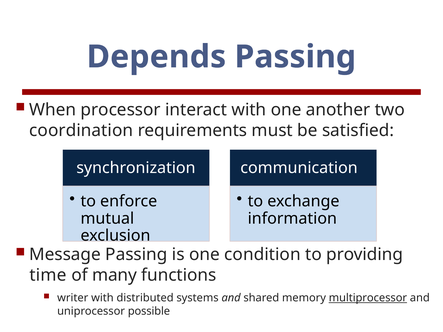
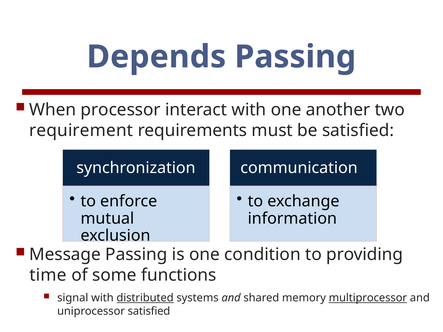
coordination: coordination -> requirement
many: many -> some
writer: writer -> signal
distributed underline: none -> present
uniprocessor possible: possible -> satisfied
